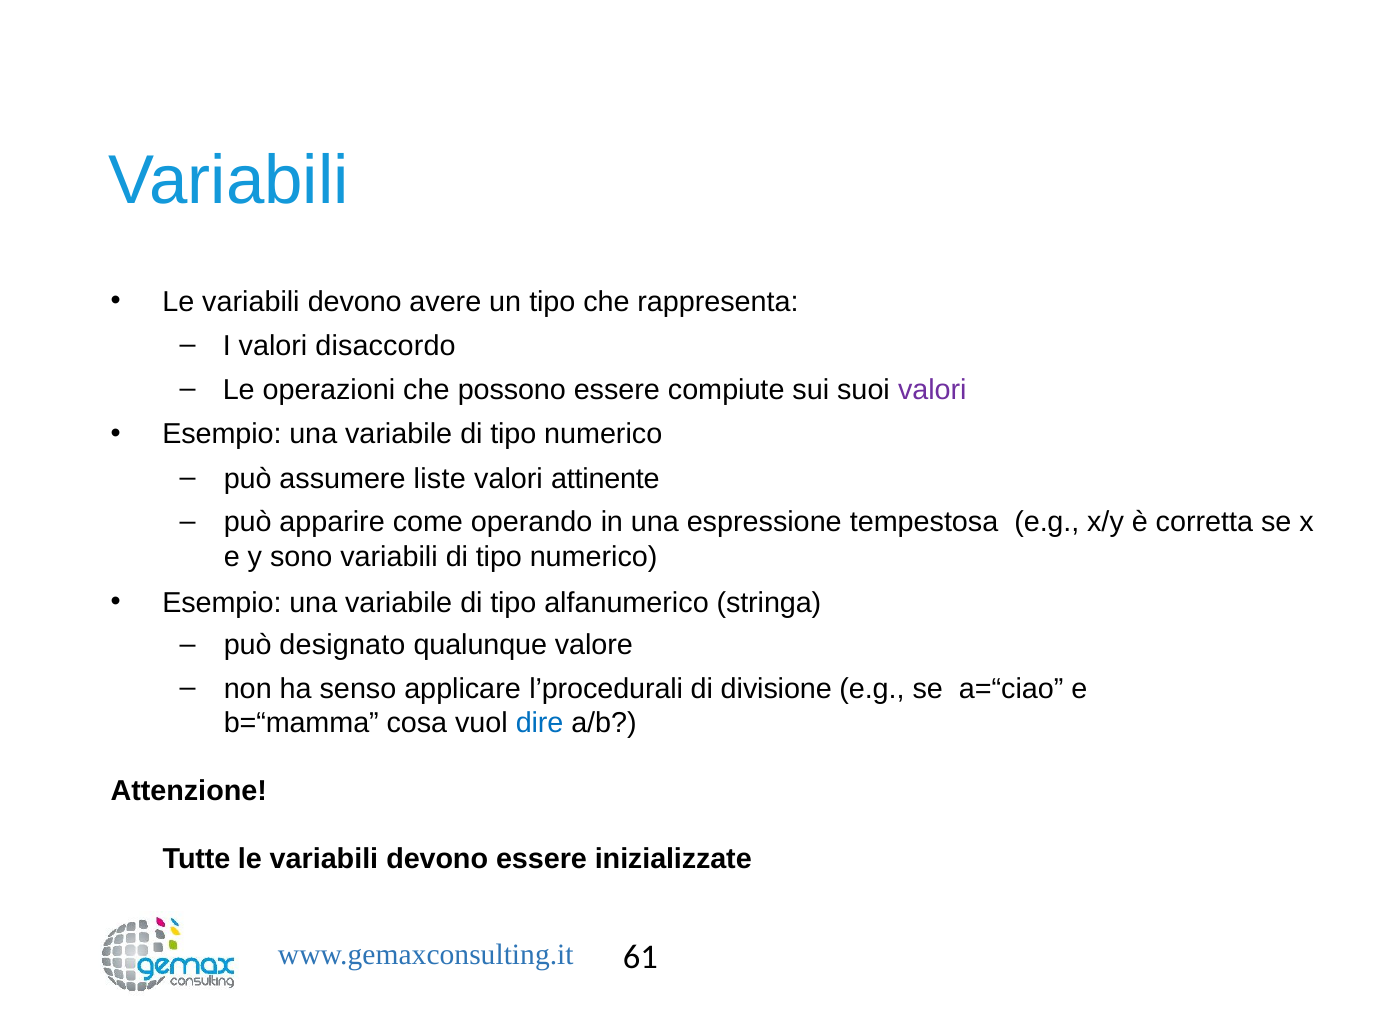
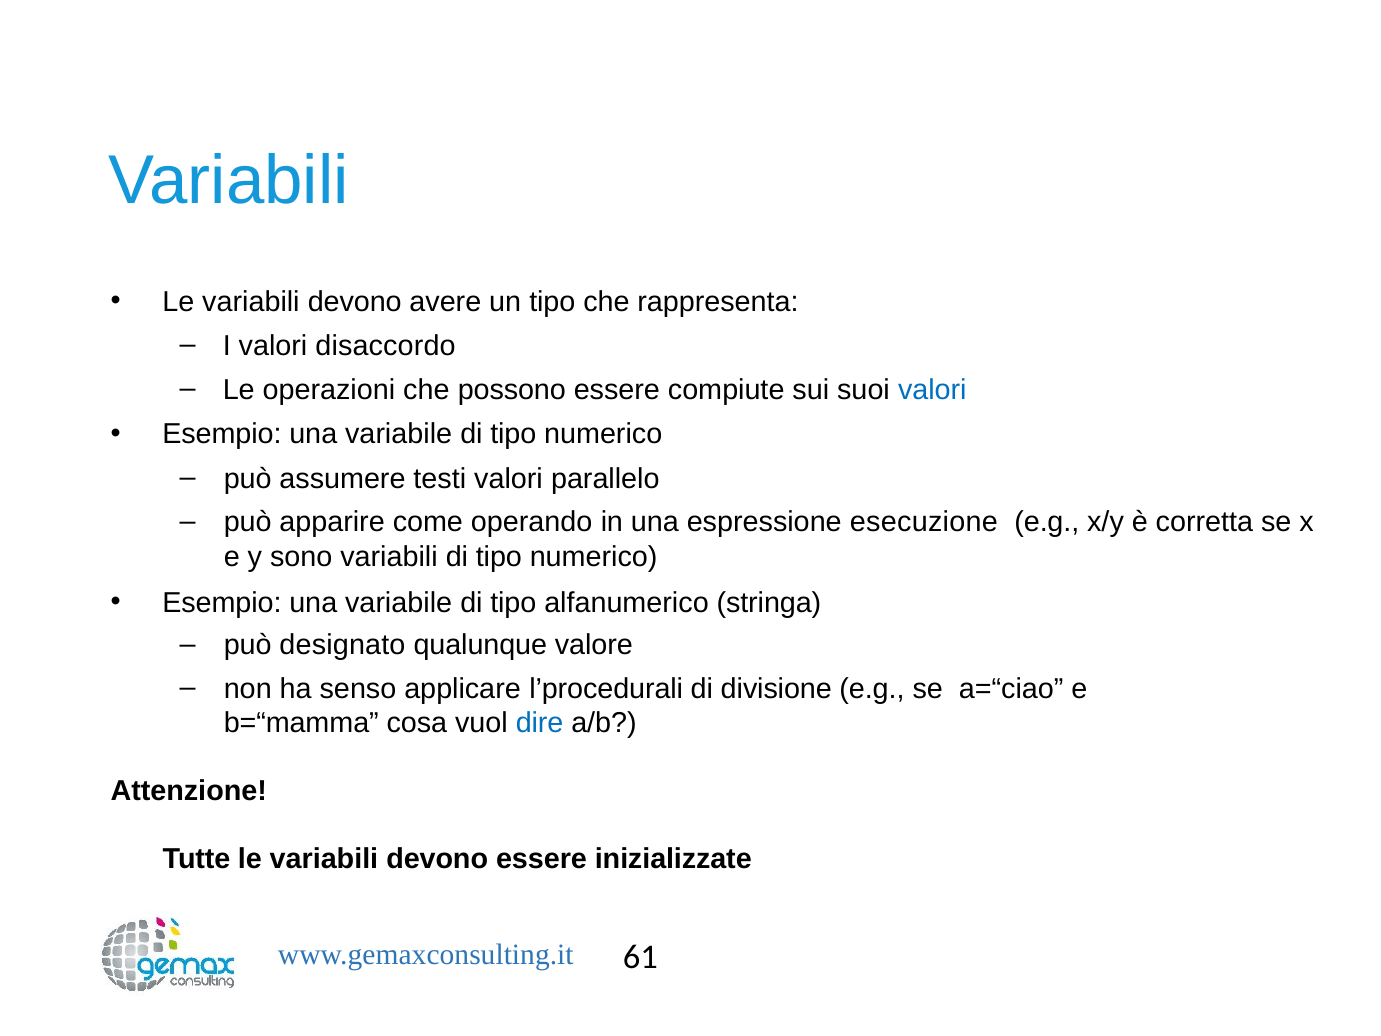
valori at (932, 390) colour: purple -> blue
liste: liste -> testi
attinente: attinente -> parallelo
tempestosa: tempestosa -> esecuzione
